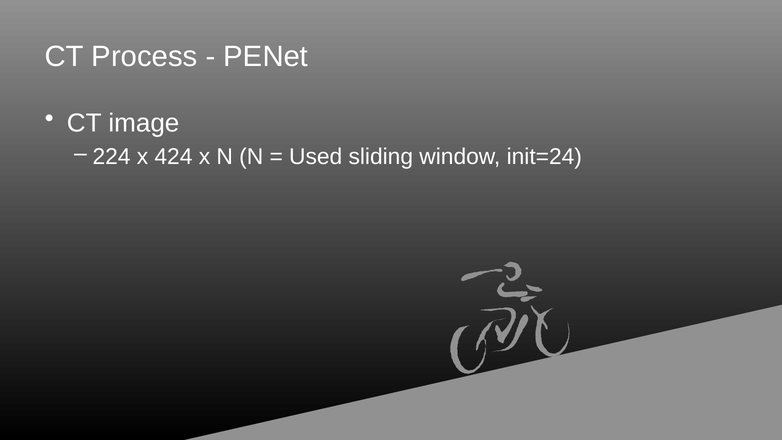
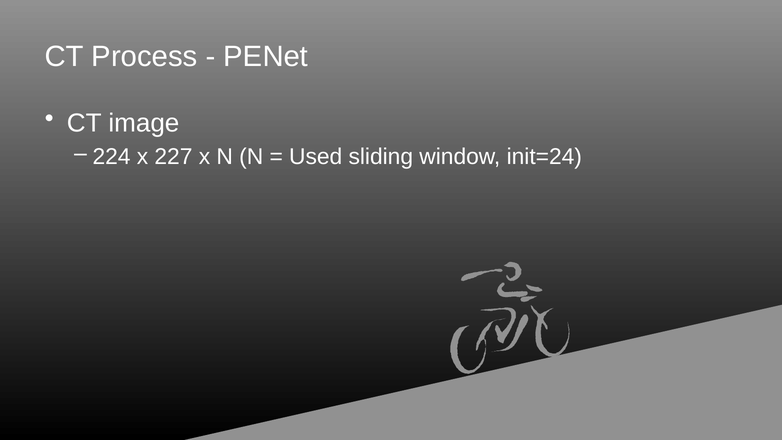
424: 424 -> 227
